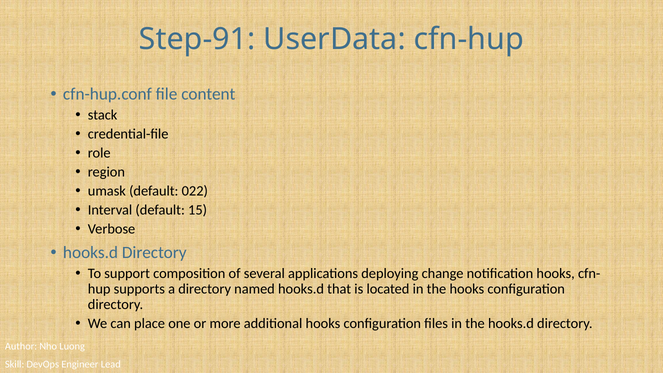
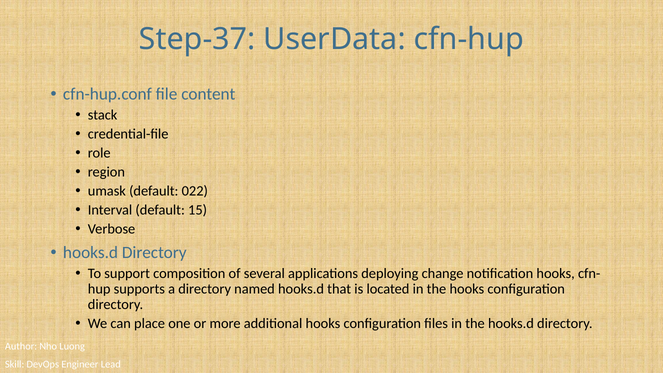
Step-91: Step-91 -> Step-37
